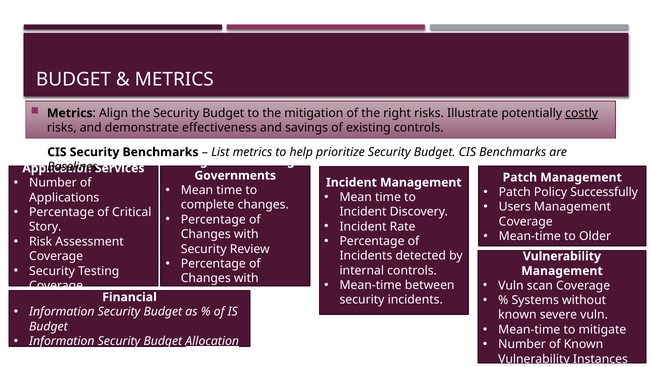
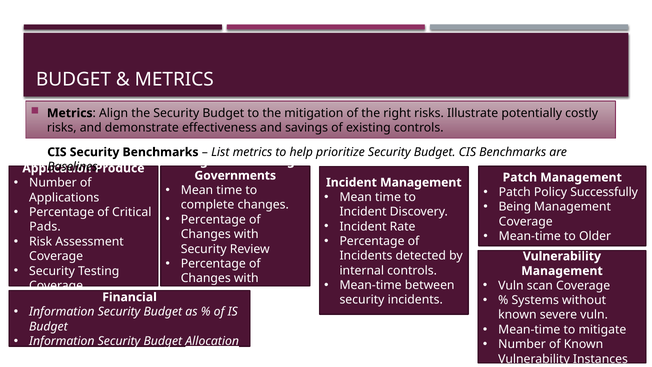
costly underline: present -> none
Services: Services -> Produce
Users: Users -> Being
Story: Story -> Pads
